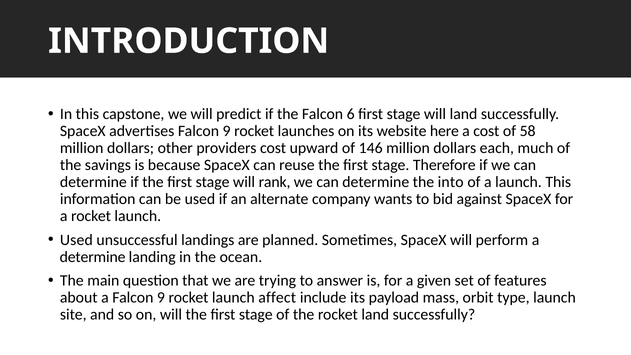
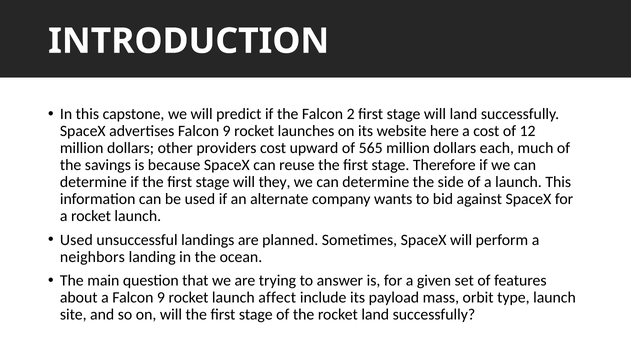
6: 6 -> 2
58: 58 -> 12
146: 146 -> 565
rank: rank -> they
into: into -> side
determine at (93, 257): determine -> neighbors
